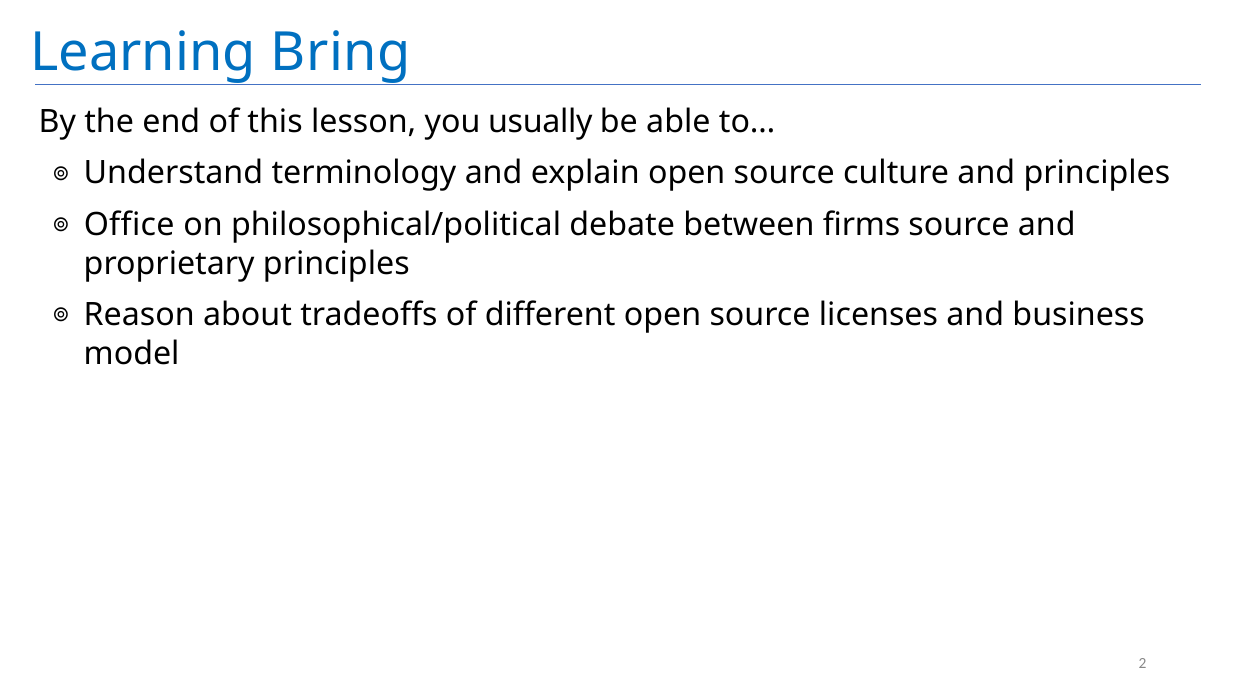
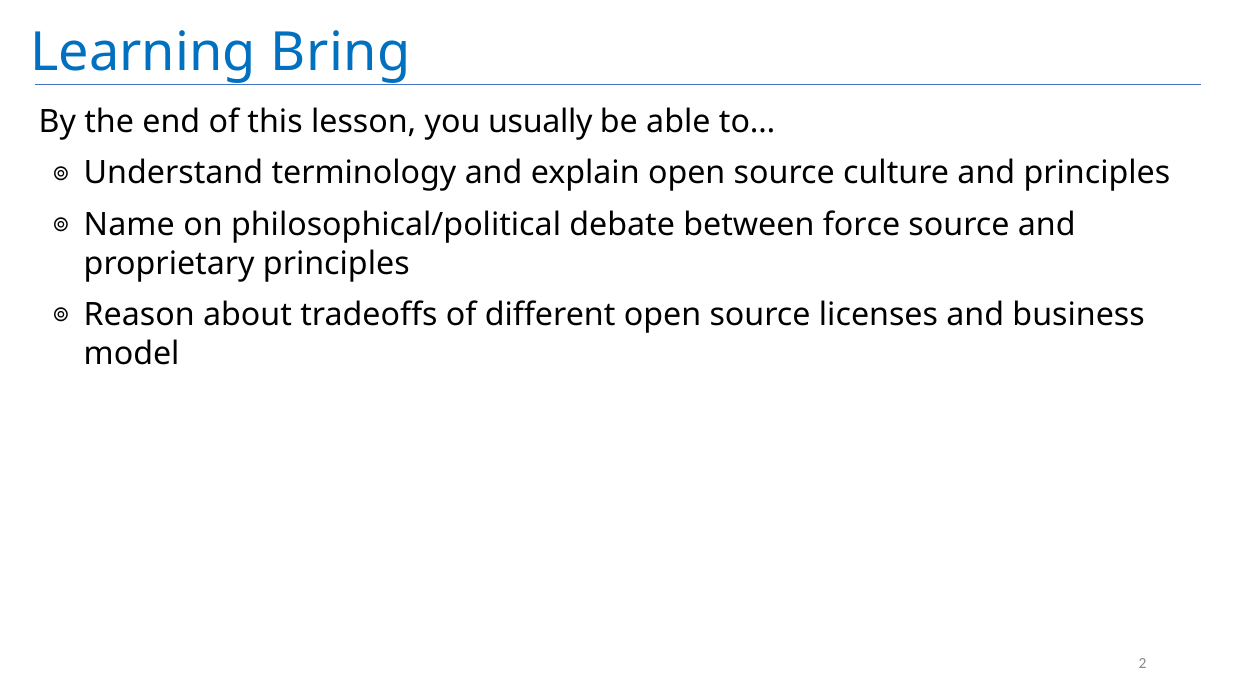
Office: Office -> Name
firms: firms -> force
